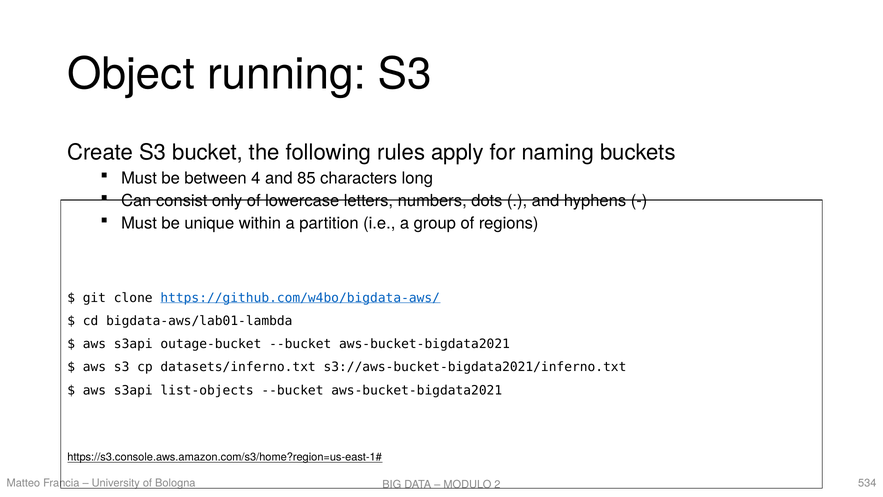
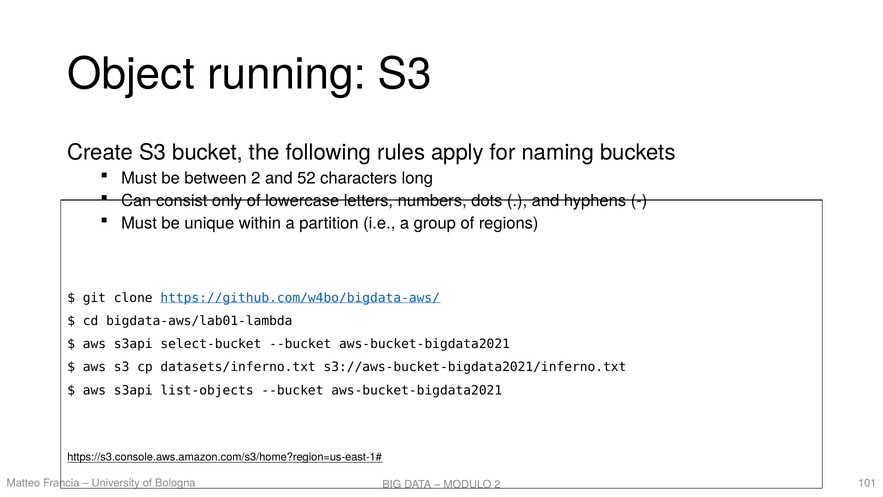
between 4: 4 -> 2
85: 85 -> 52
outage-bucket: outage-bucket -> select-bucket
534: 534 -> 101
